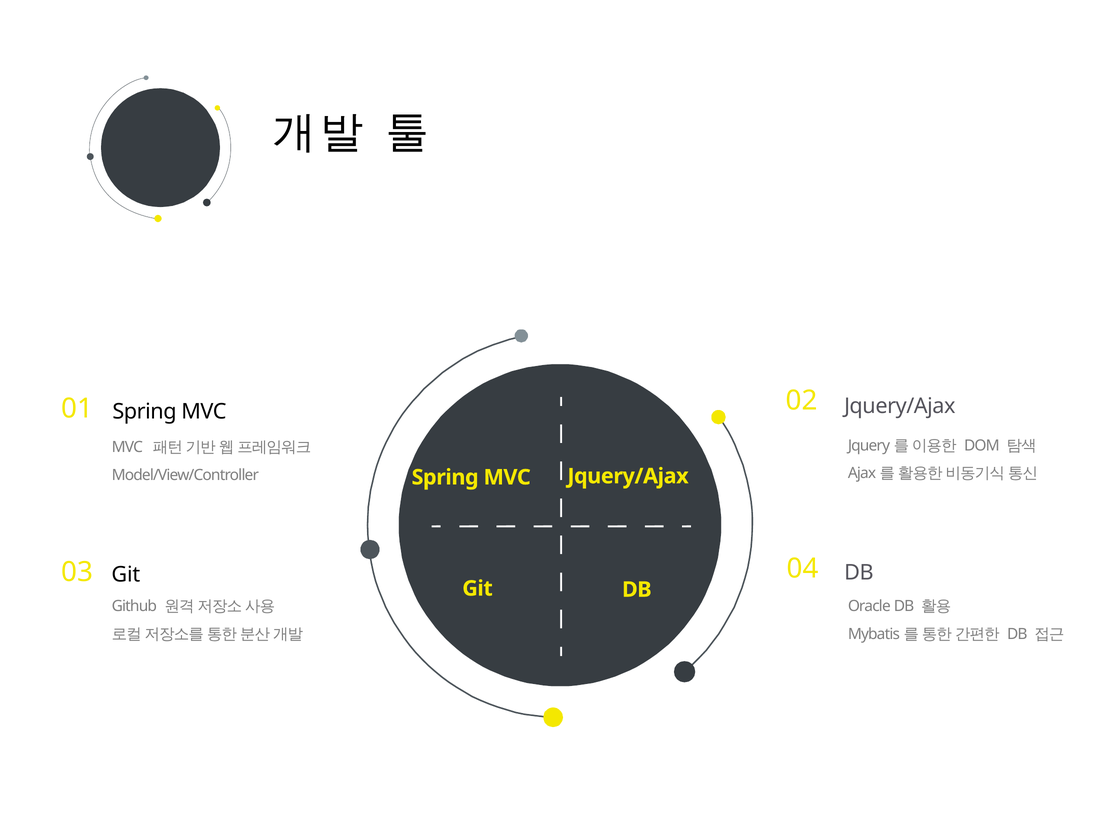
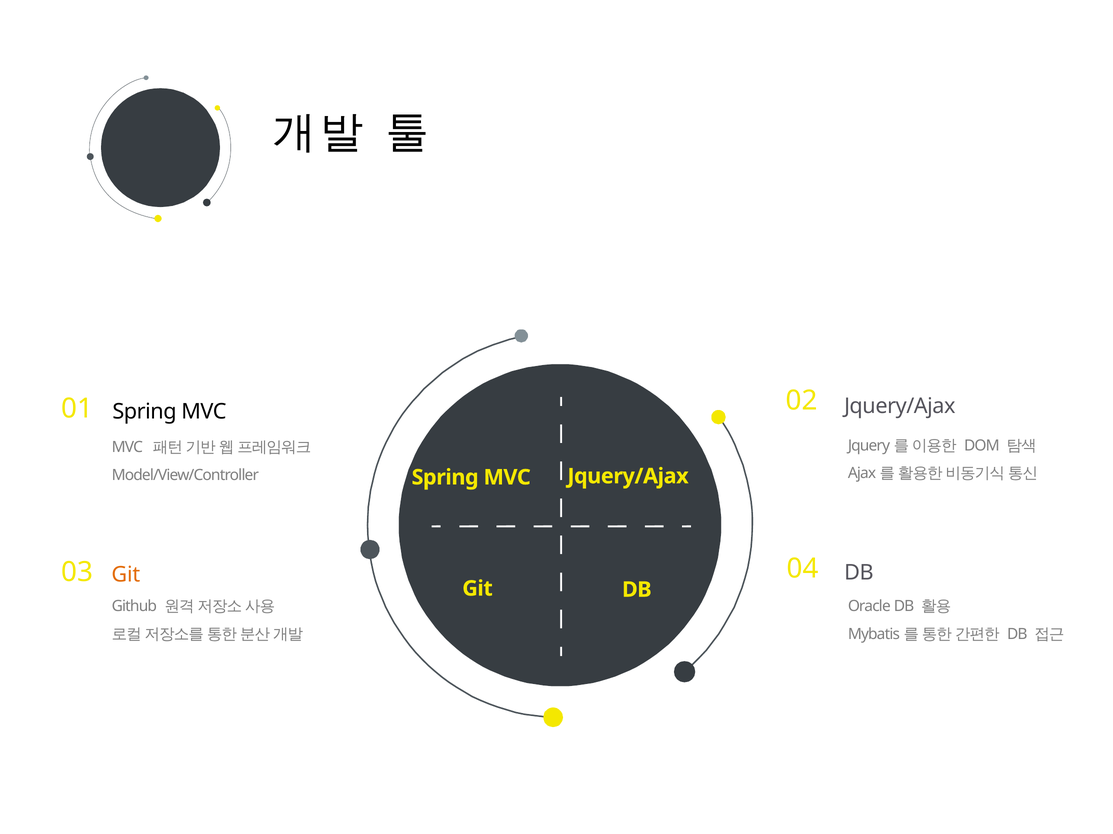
Git at (126, 575) colour: black -> orange
